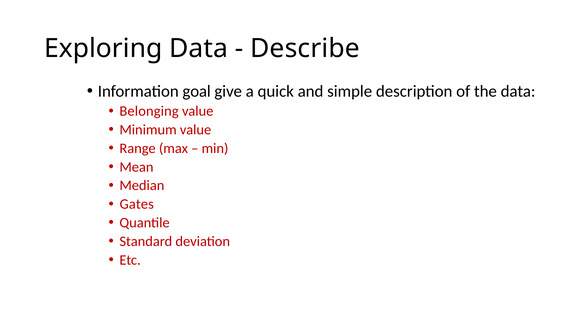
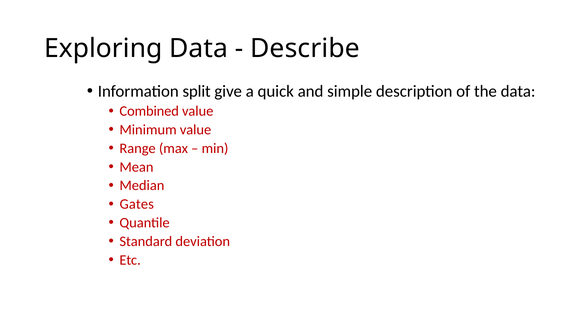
goal: goal -> split
Belonging: Belonging -> Combined
